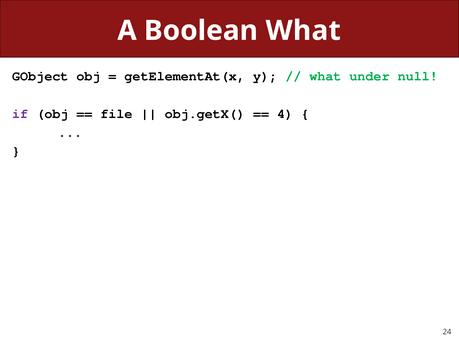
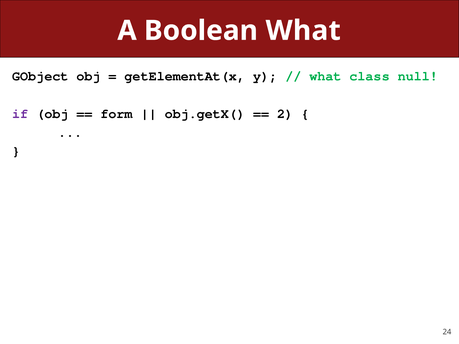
under: under -> class
file: file -> form
4: 4 -> 2
